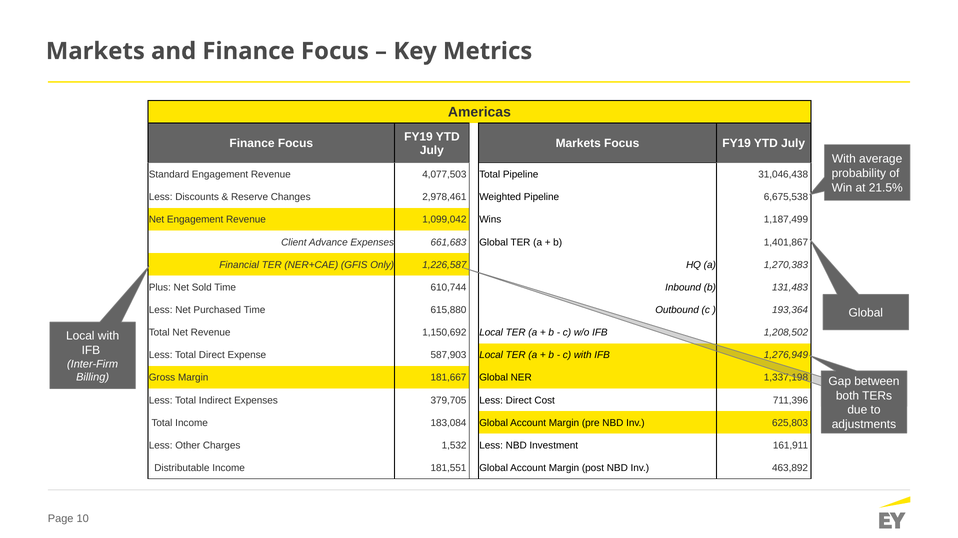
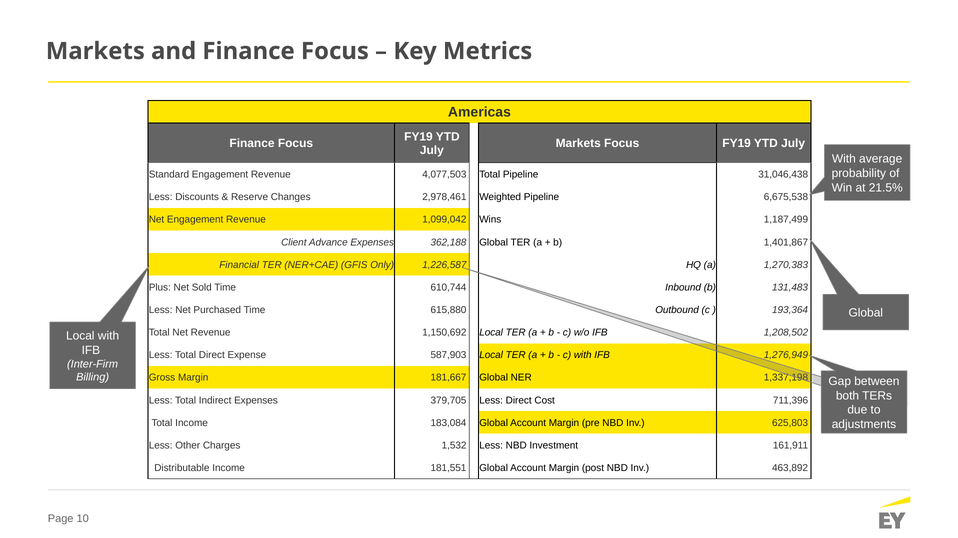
661,683: 661,683 -> 362,188
